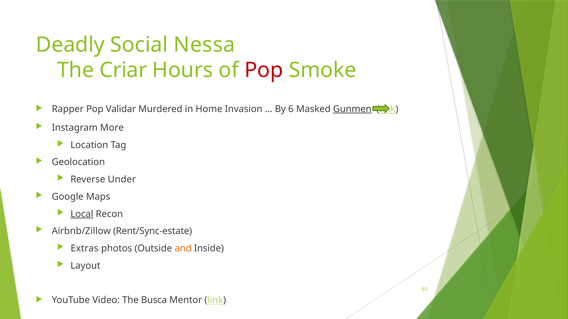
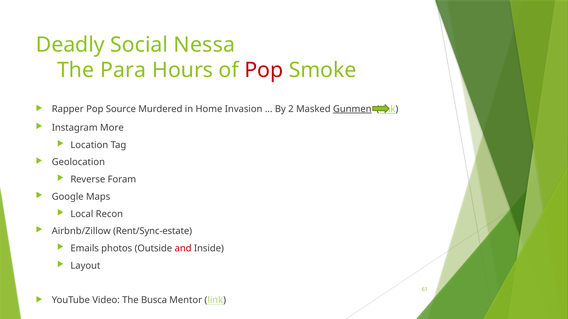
Criar: Criar -> Para
Validar: Validar -> Source
6: 6 -> 2
Under: Under -> Foram
Local underline: present -> none
Extras: Extras -> Emails
and colour: orange -> red
